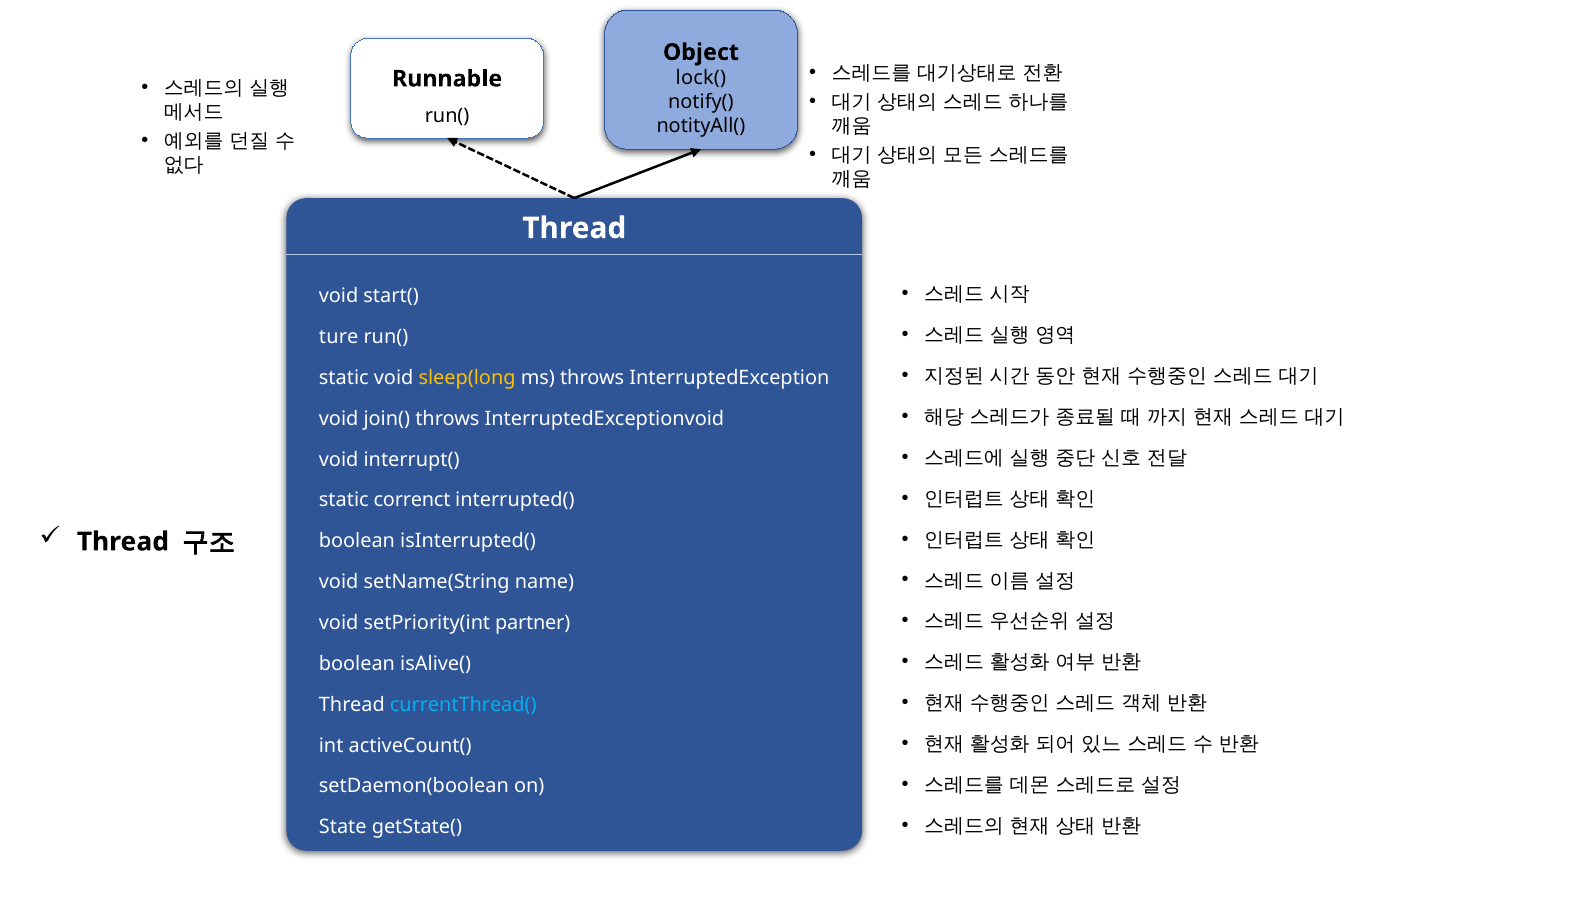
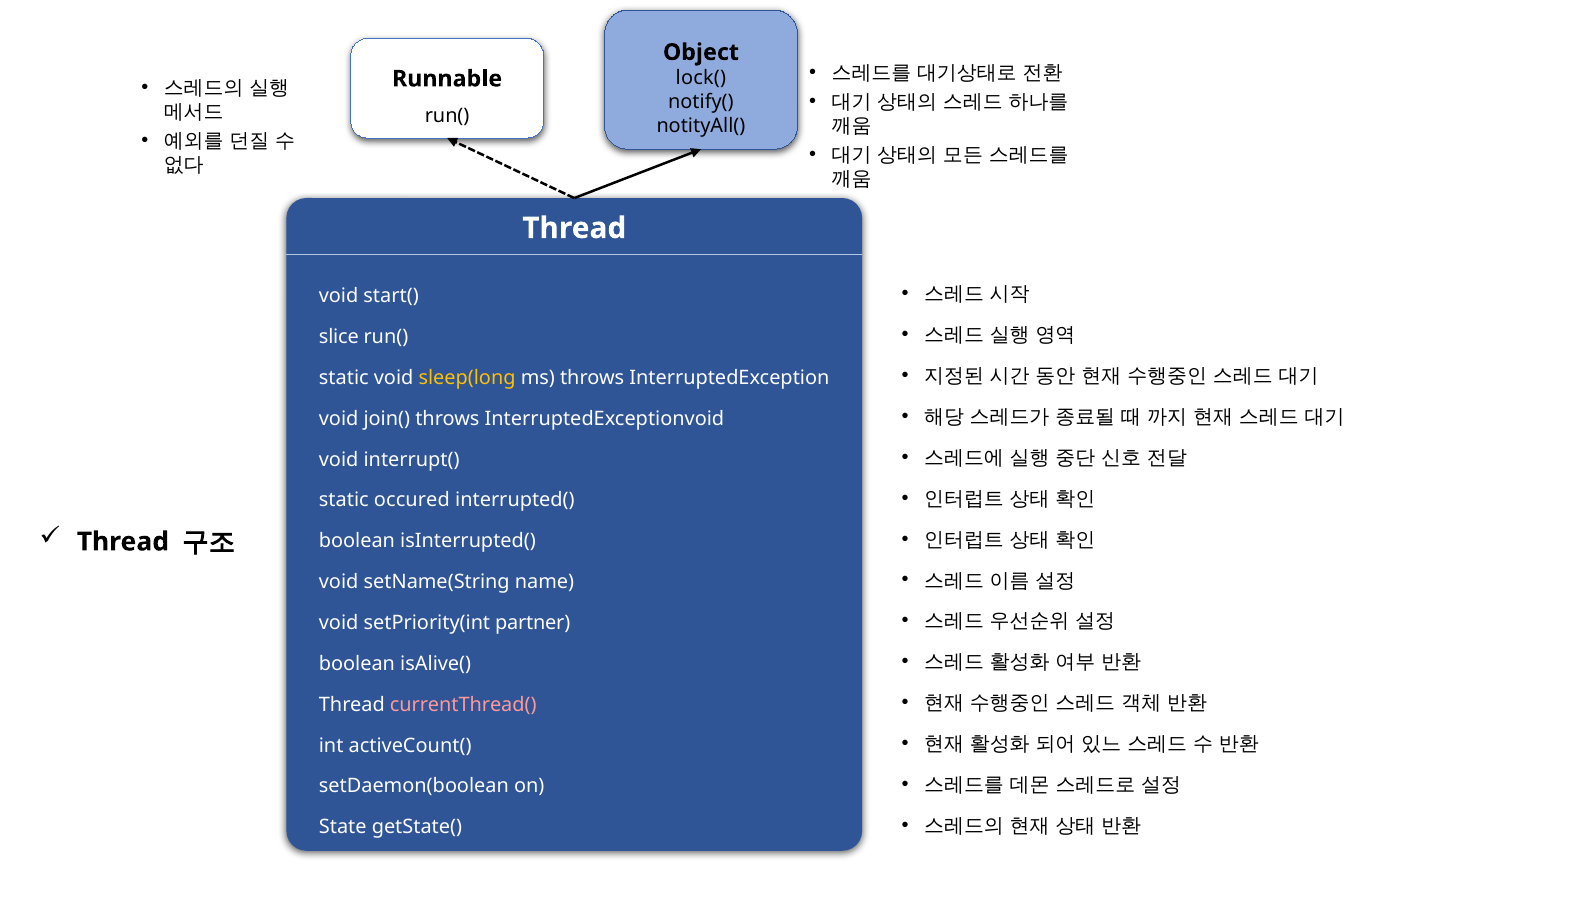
ture: ture -> slice
correnct: correnct -> occured
currentThread( colour: light blue -> pink
